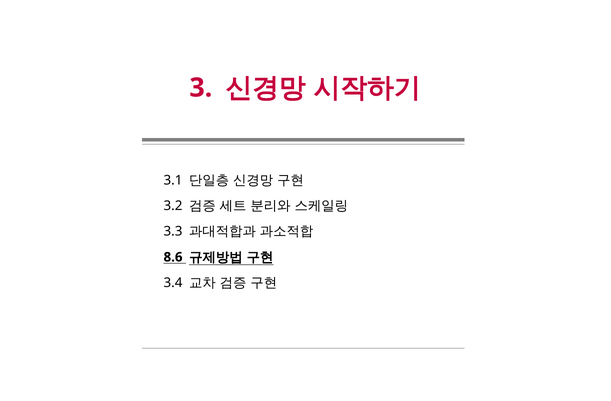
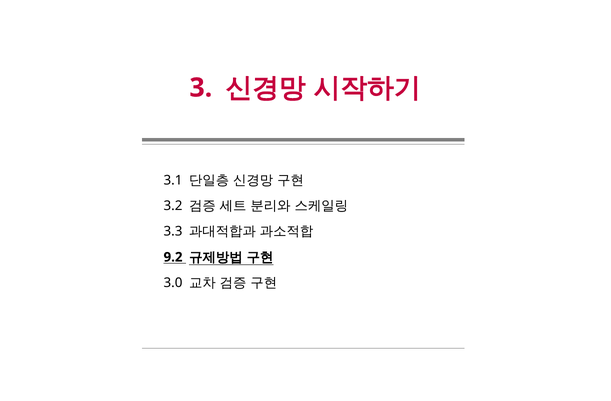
8.6: 8.6 -> 9.2
3.4: 3.4 -> 3.0
